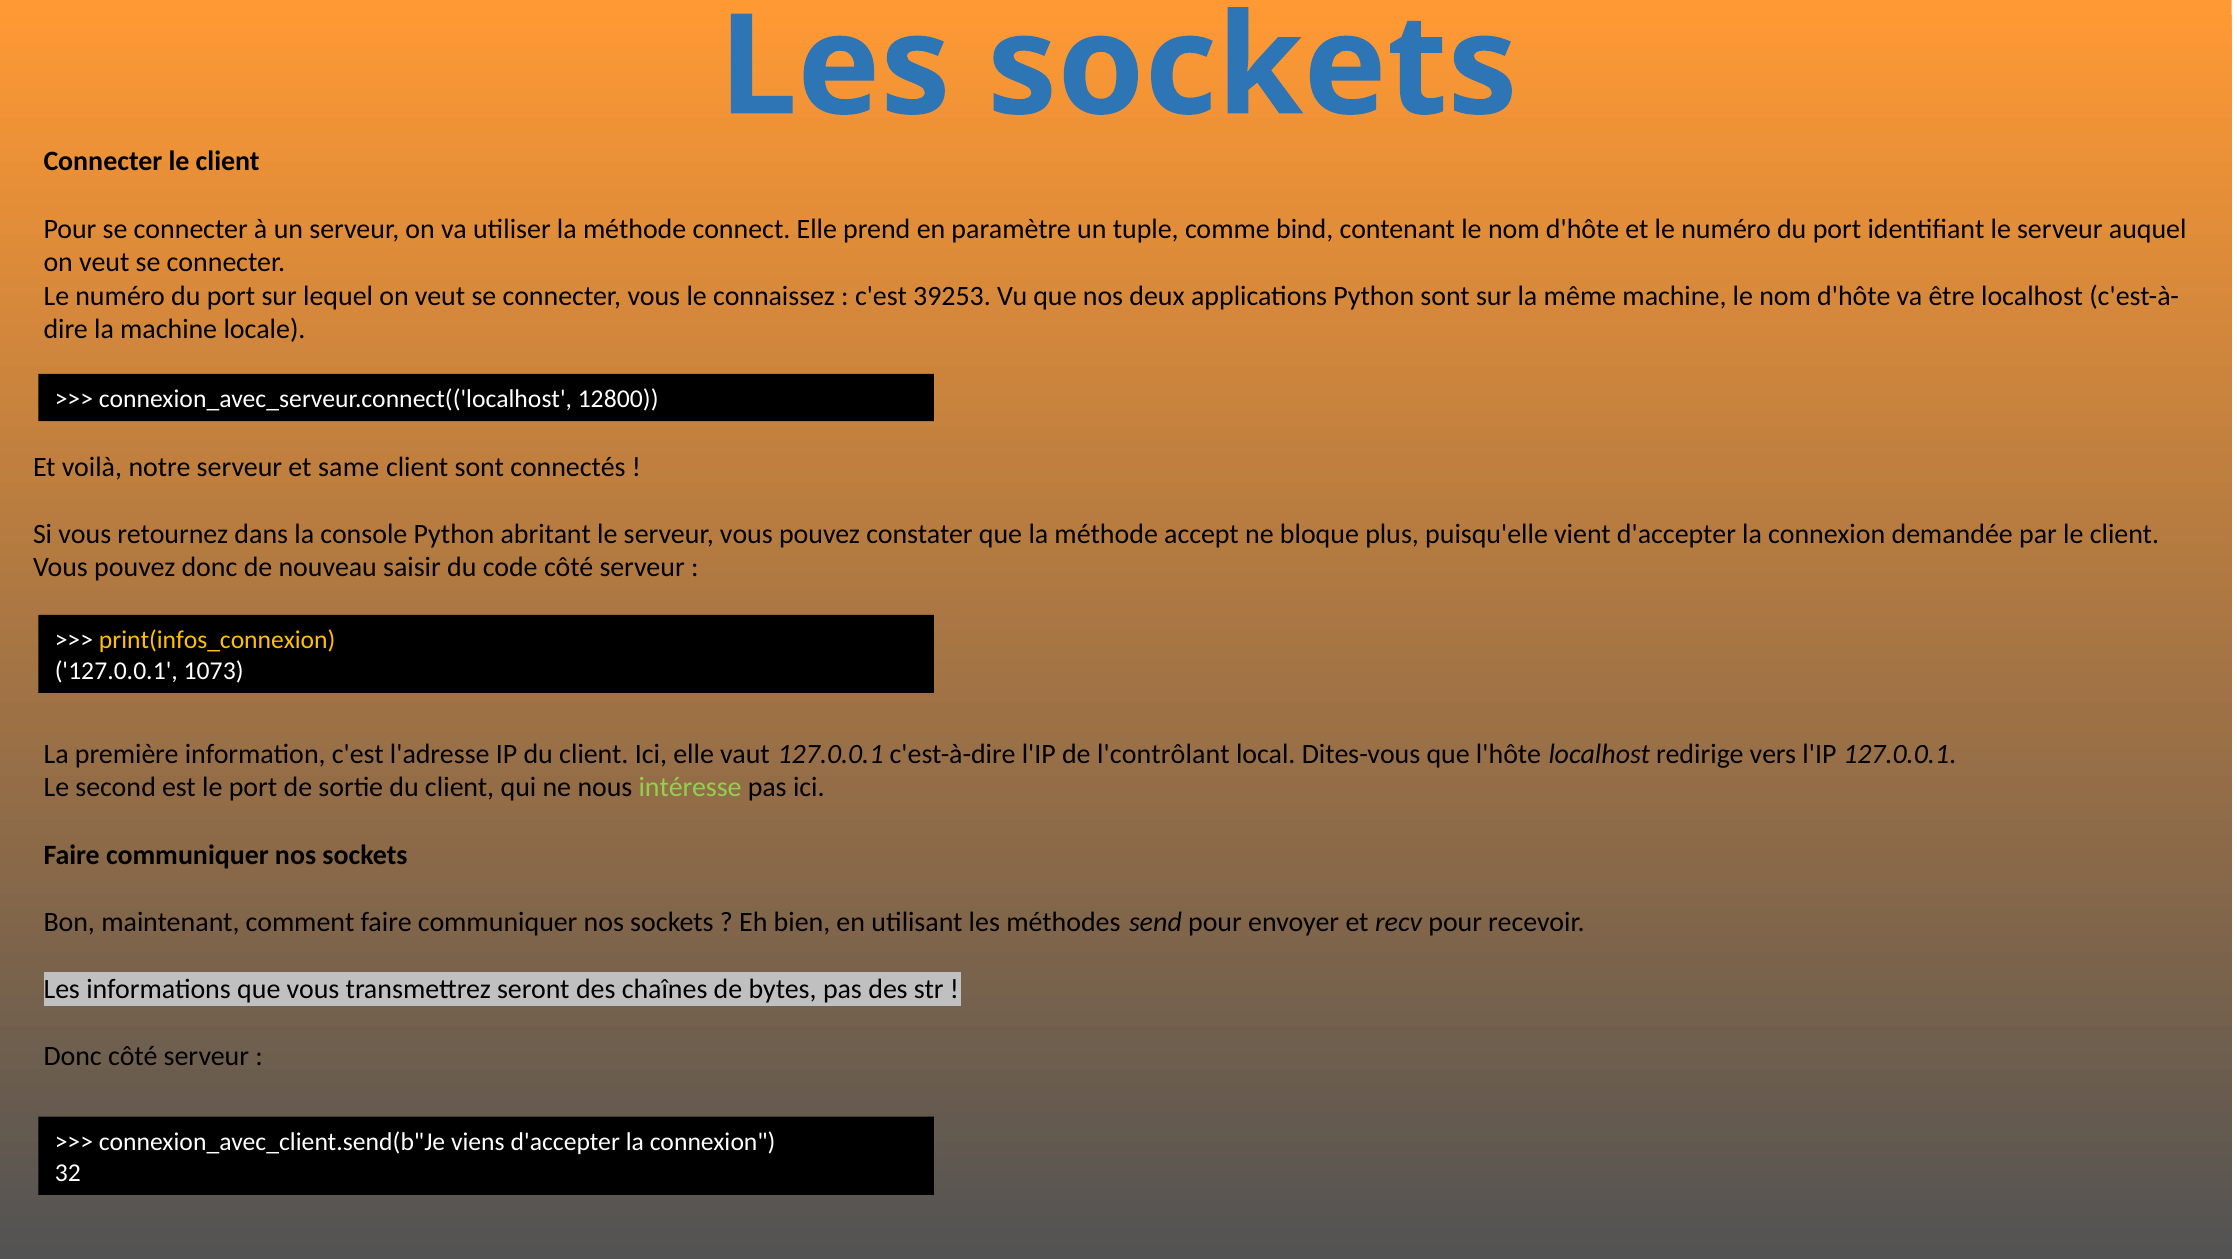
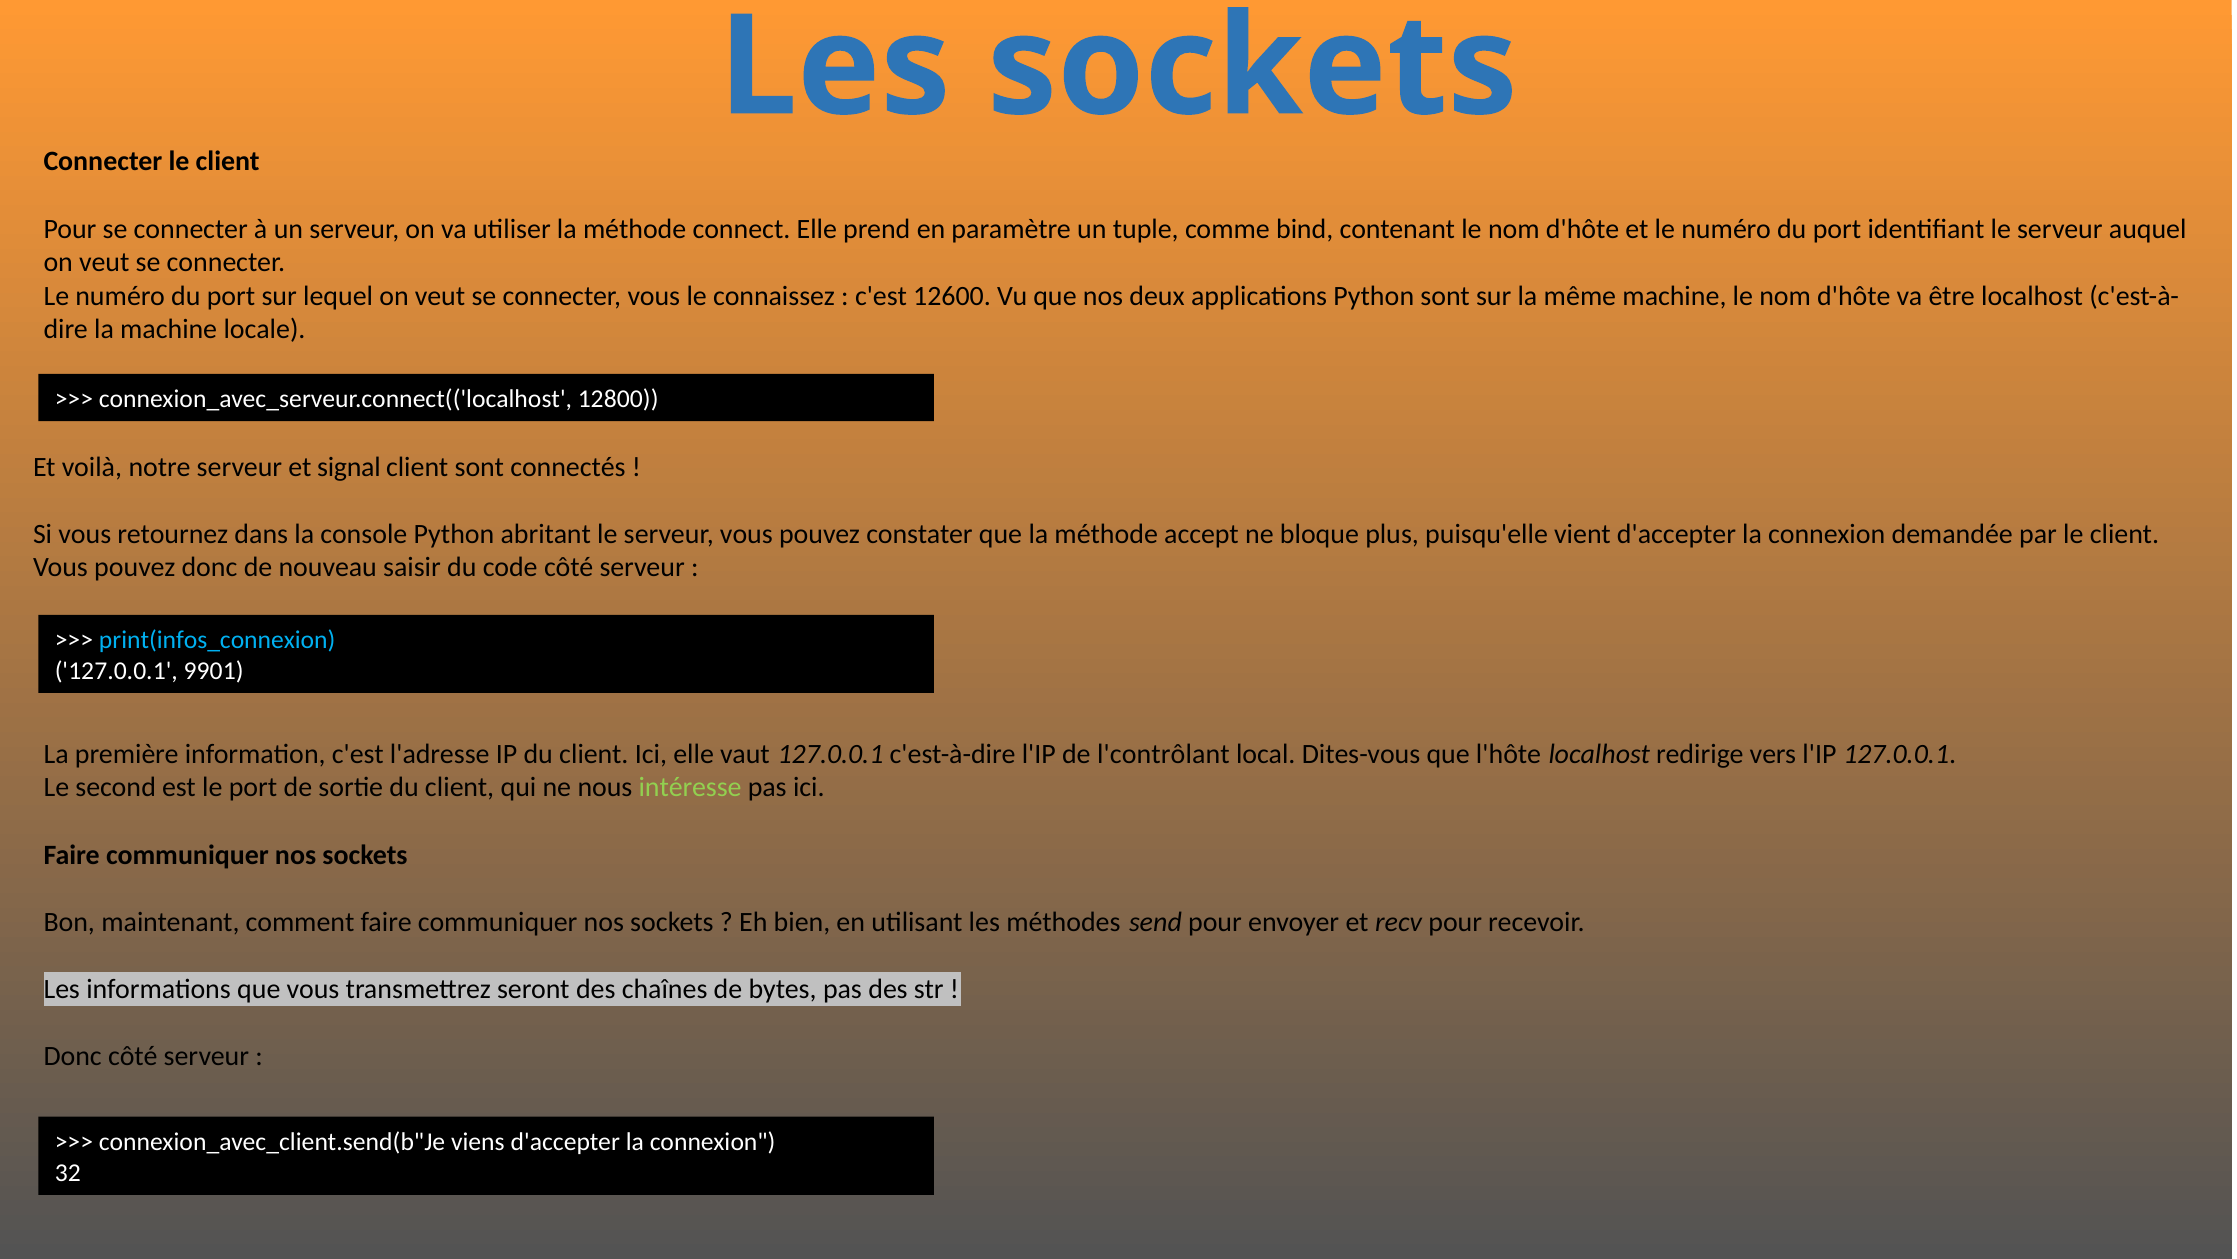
39253: 39253 -> 12600
same: same -> signal
print(infos_connexion colour: yellow -> light blue
1073: 1073 -> 9901
